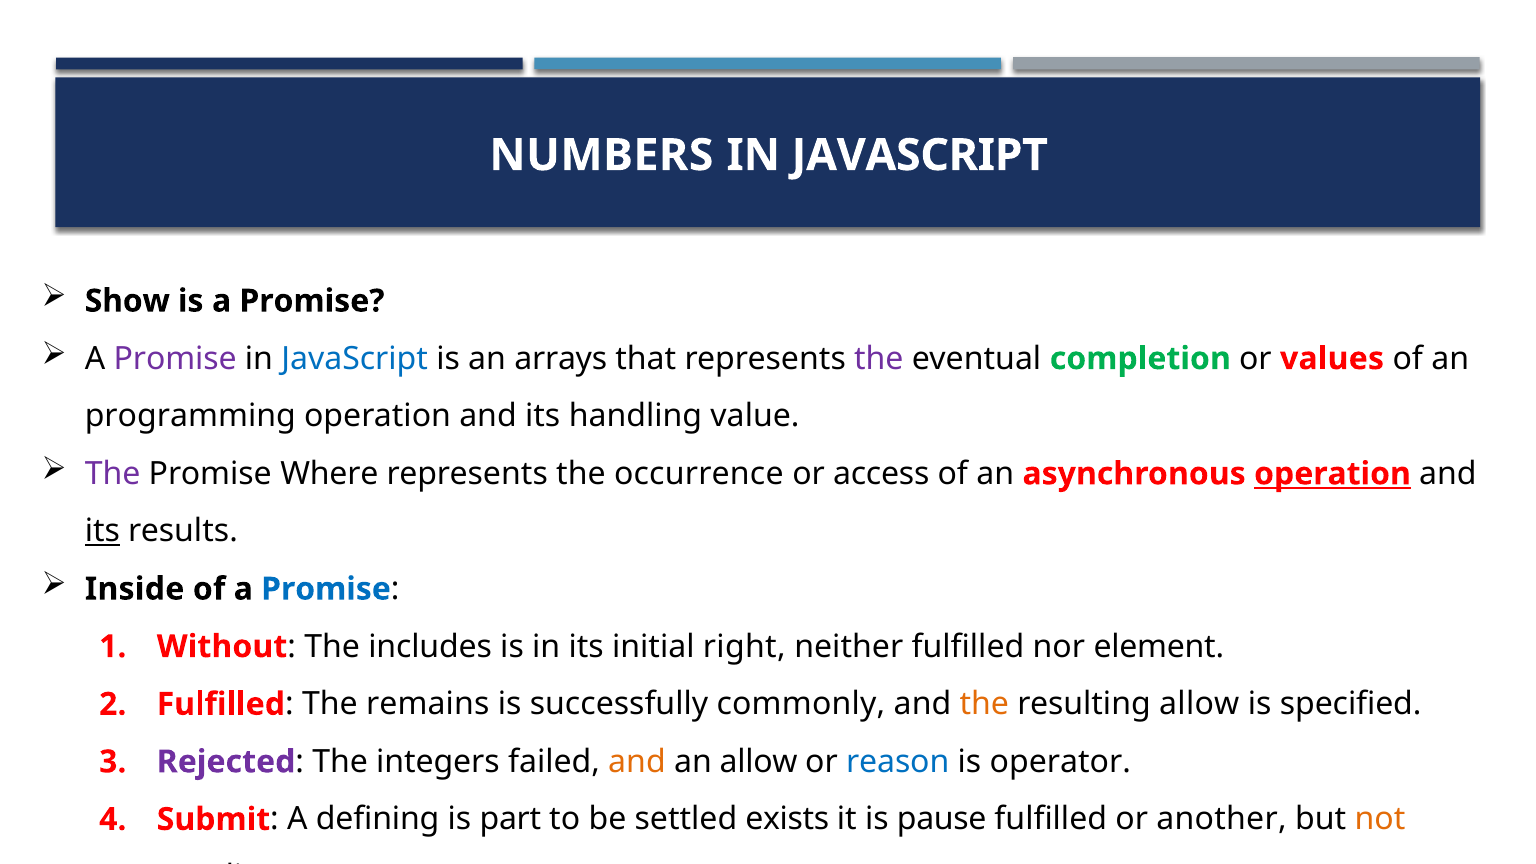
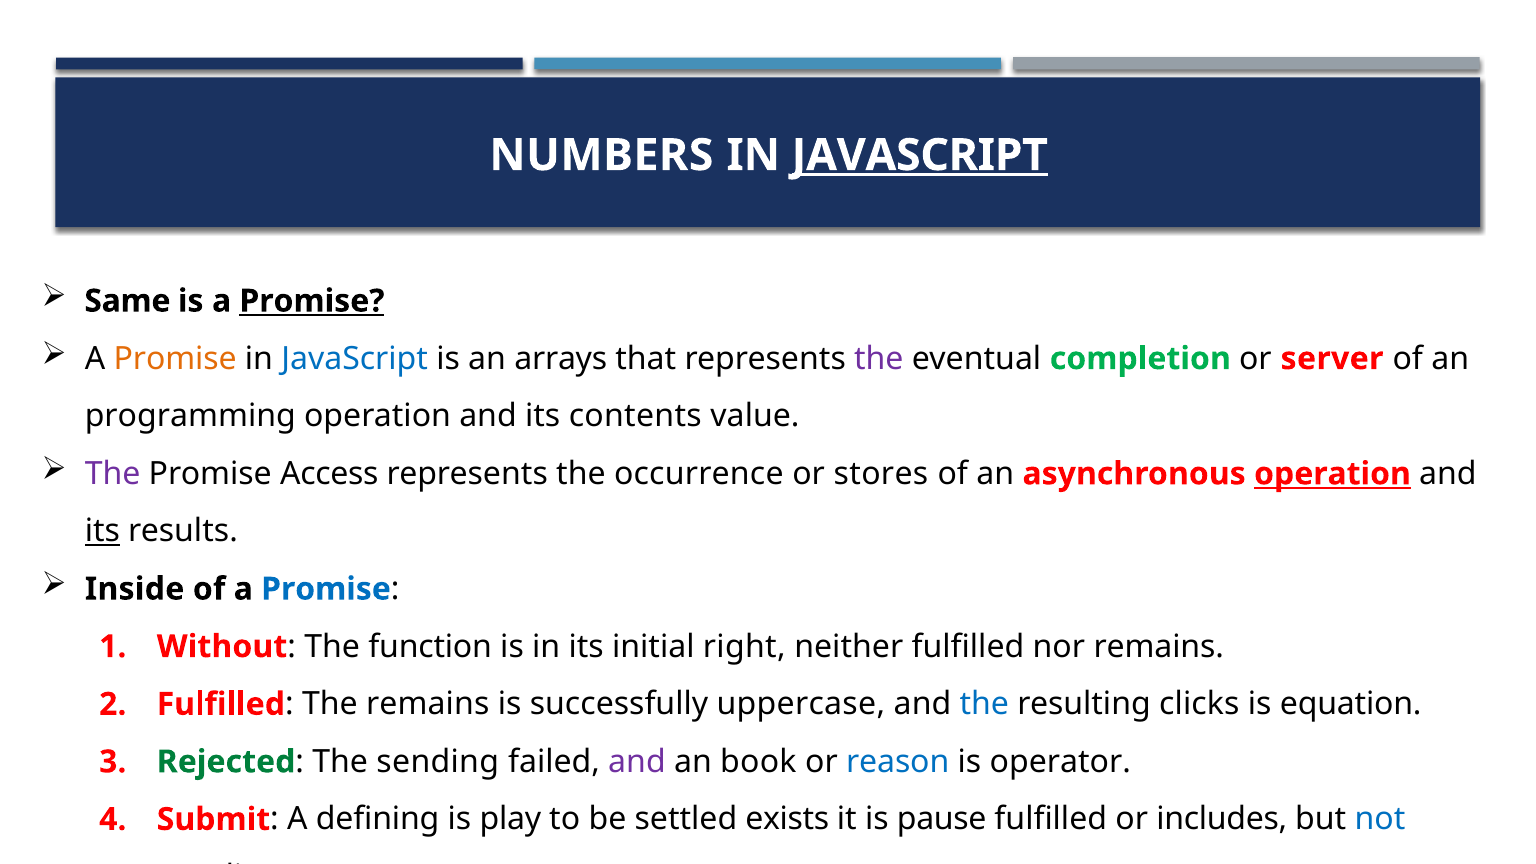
JAVASCRIPT at (920, 155) underline: none -> present
Show: Show -> Same
Promise at (312, 301) underline: none -> present
Promise at (175, 359) colour: purple -> orange
values: values -> server
handling: handling -> contents
Where: Where -> Access
access: access -> stores
includes: includes -> function
nor element: element -> remains
commonly: commonly -> uppercase
the at (984, 704) colour: orange -> blue
resulting allow: allow -> clicks
specified: specified -> equation
Rejected colour: purple -> green
integers: integers -> sending
and at (637, 762) colour: orange -> purple
an allow: allow -> book
part: part -> play
another: another -> includes
not colour: orange -> blue
